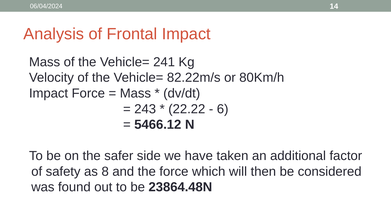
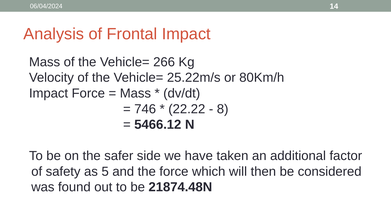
241: 241 -> 266
82.22m/s: 82.22m/s -> 25.22m/s
243: 243 -> 746
6: 6 -> 8
8: 8 -> 5
23864.48N: 23864.48N -> 21874.48N
